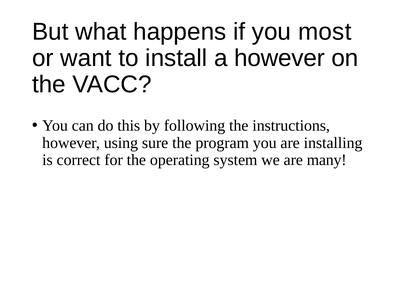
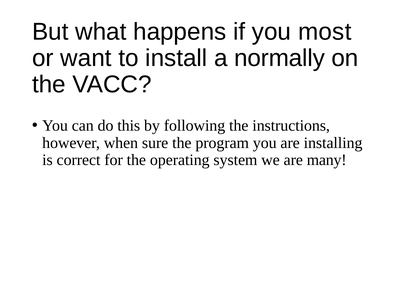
a however: however -> normally
using: using -> when
